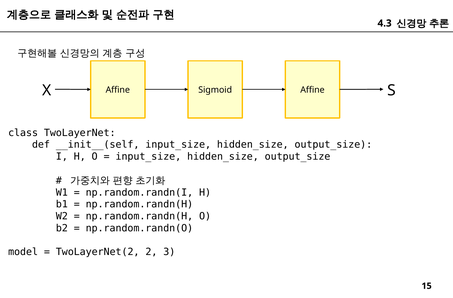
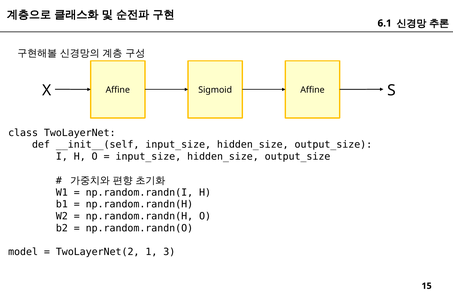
4.3: 4.3 -> 6.1
2: 2 -> 1
